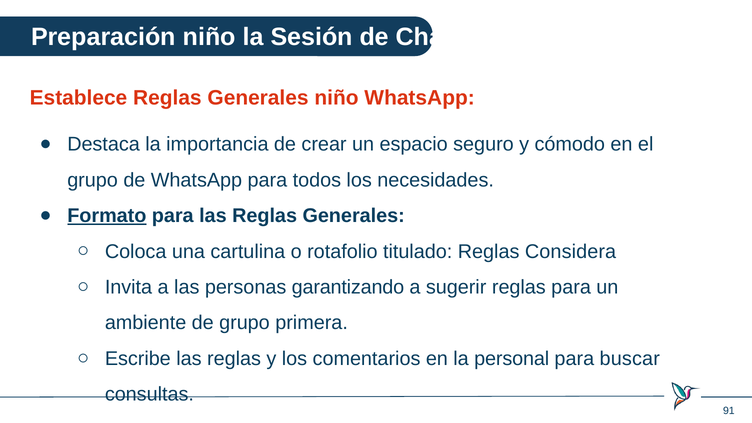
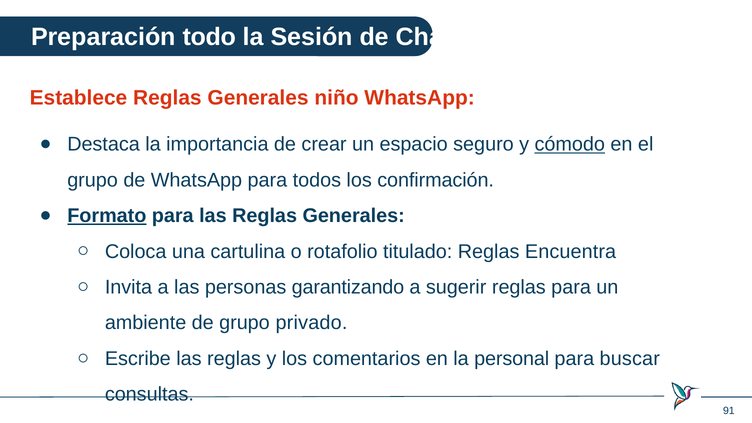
Preparación niño: niño -> todo
cómodo underline: none -> present
necesidades: necesidades -> confirmación
Considera: Considera -> Encuentra
primera: primera -> privado
